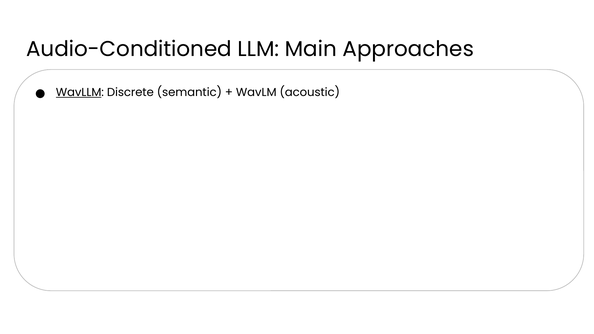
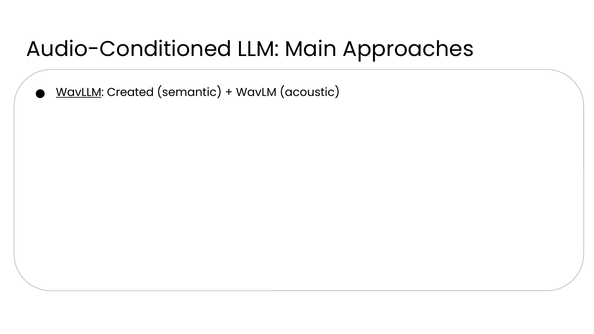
Discrete: Discrete -> Created
